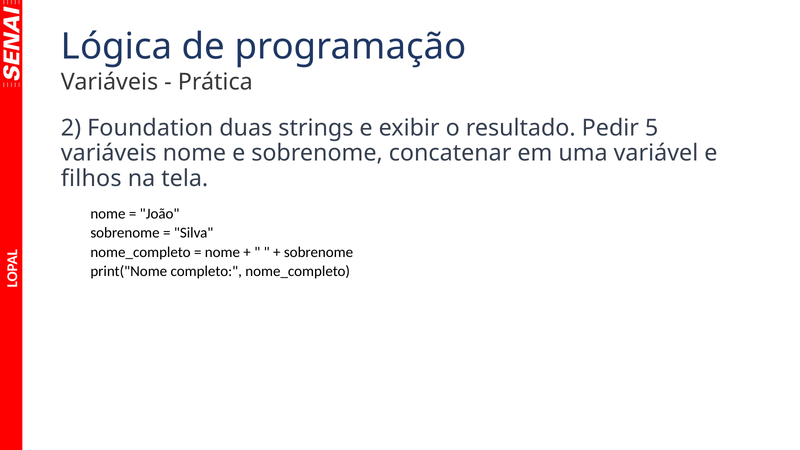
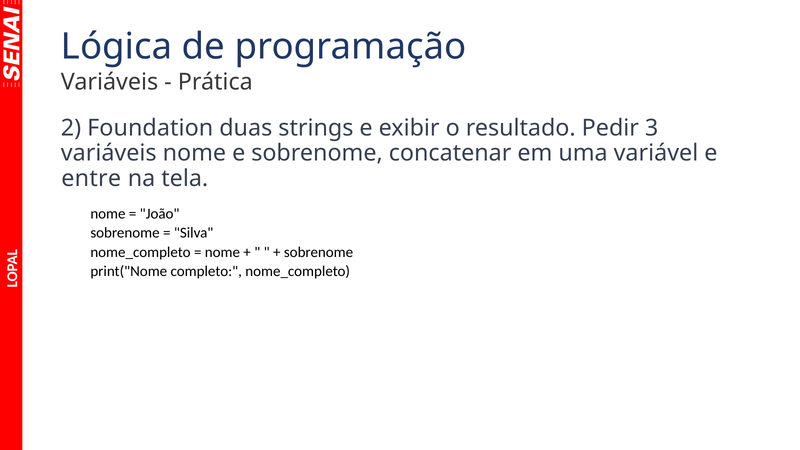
5: 5 -> 3
filhos: filhos -> entre
